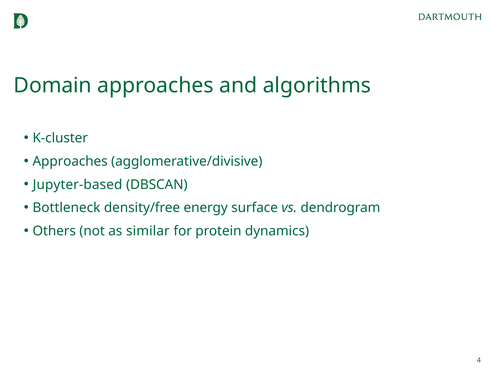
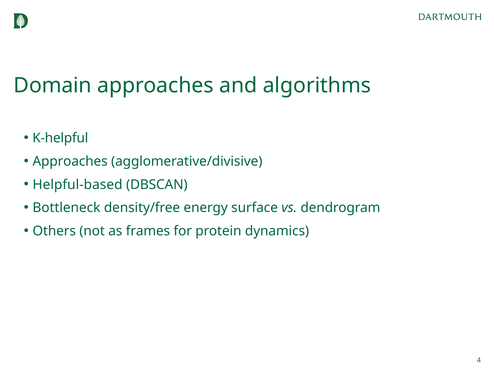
K-cluster: K-cluster -> K-helpful
Jupyter-based: Jupyter-based -> Helpful-based
similar: similar -> frames
